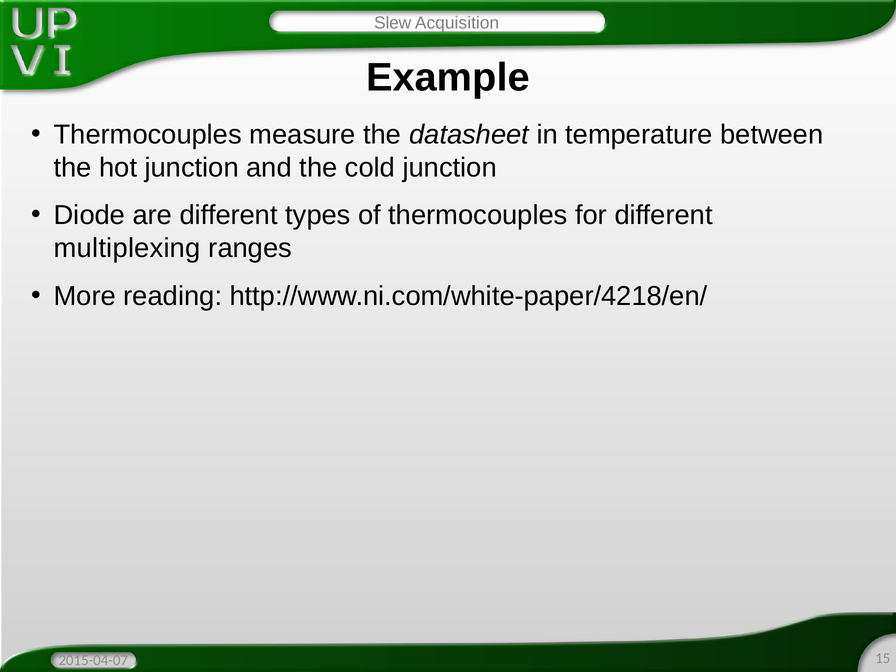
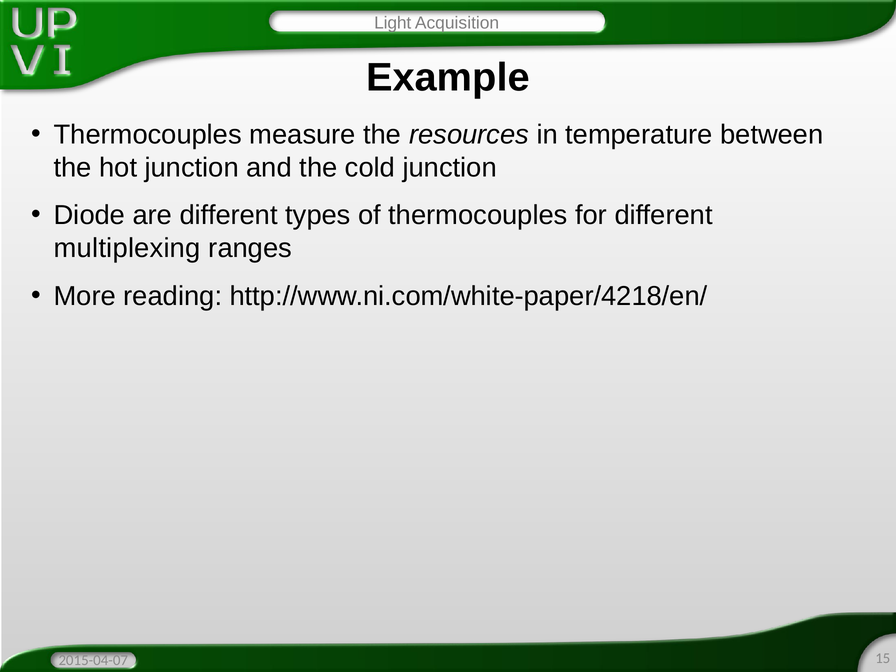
Slew: Slew -> Light
datasheet: datasheet -> resources
